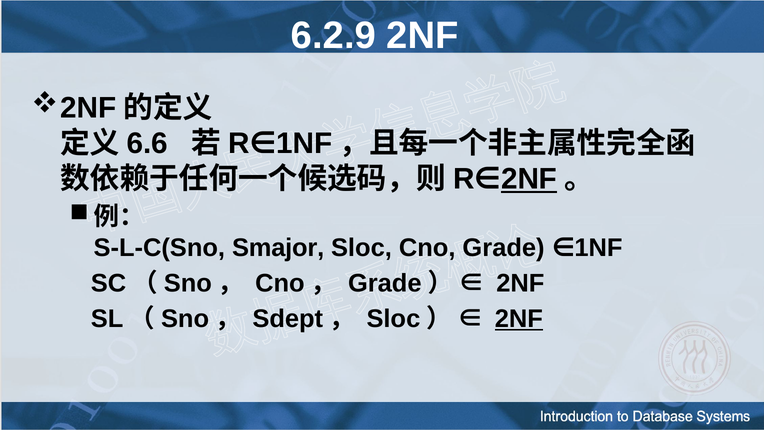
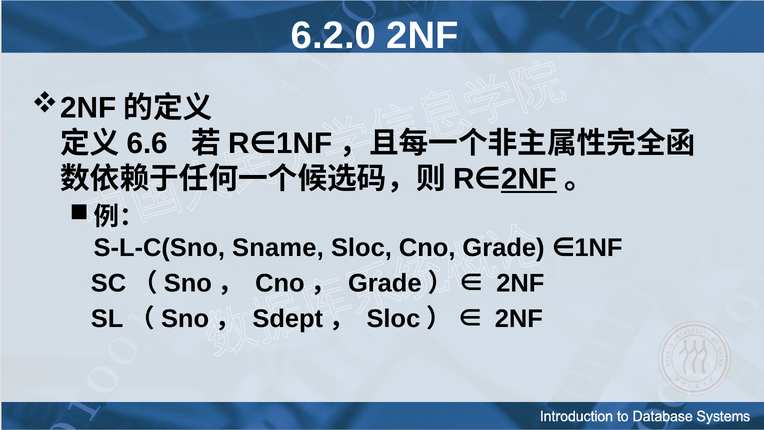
6.2.9: 6.2.9 -> 6.2.0
Smajor: Smajor -> Sname
2NF at (519, 319) underline: present -> none
